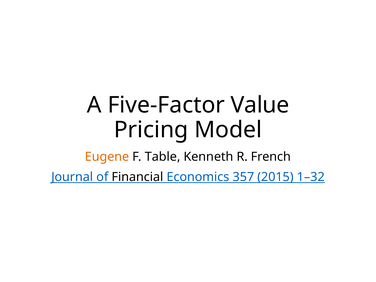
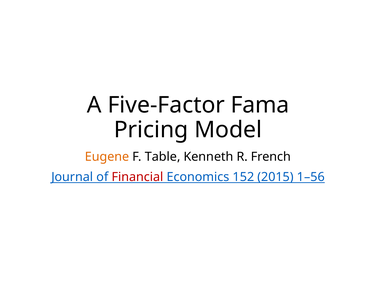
Value: Value -> Fama
Financial colour: black -> red
357: 357 -> 152
1–32: 1–32 -> 1–56
